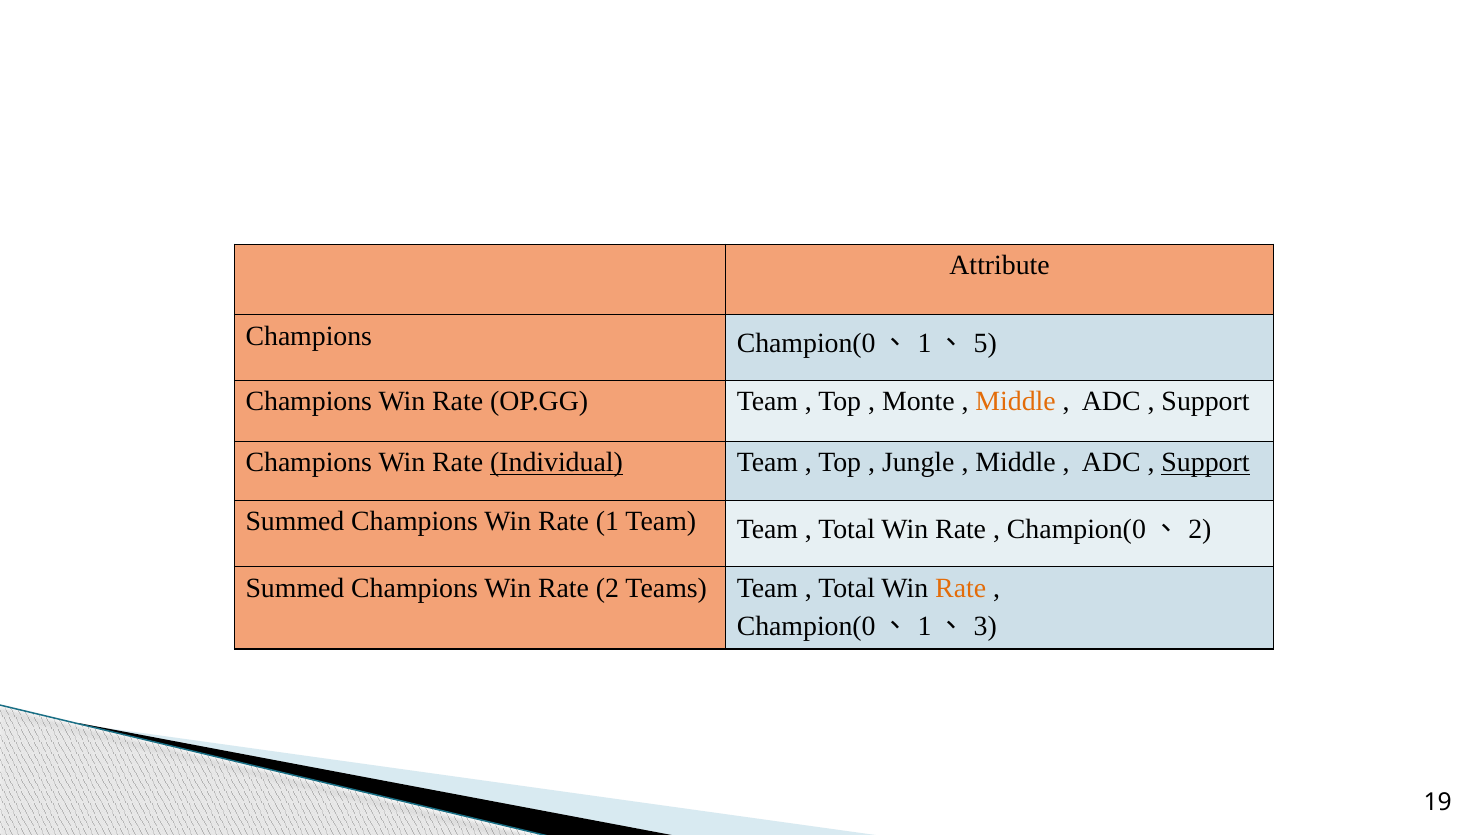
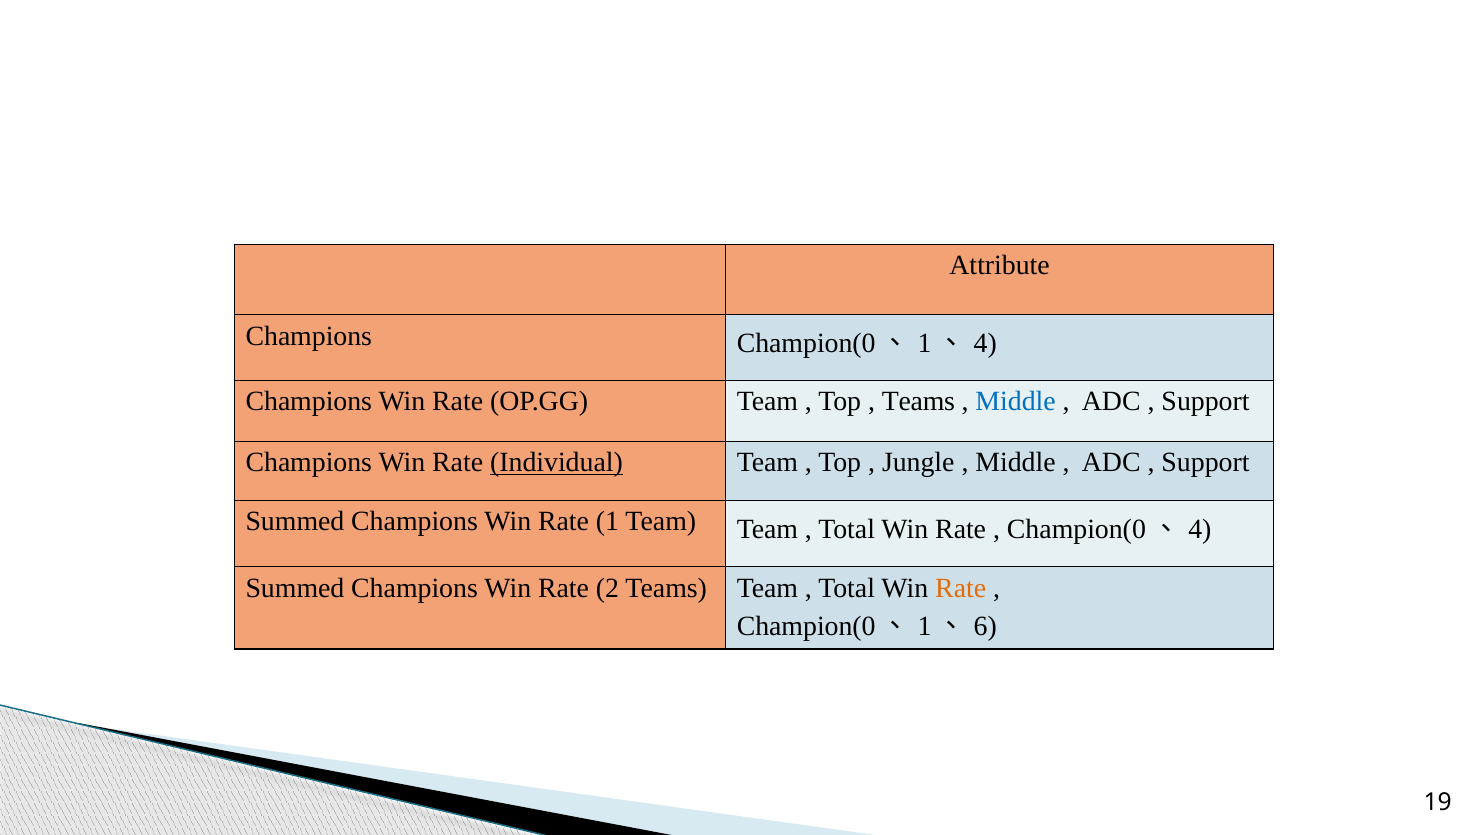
5 at (985, 343): 5 -> 4
Monte at (918, 401): Monte -> Teams
Middle at (1016, 401) colour: orange -> blue
Support at (1206, 462) underline: present -> none
2 at (1200, 529): 2 -> 4
3: 3 -> 6
